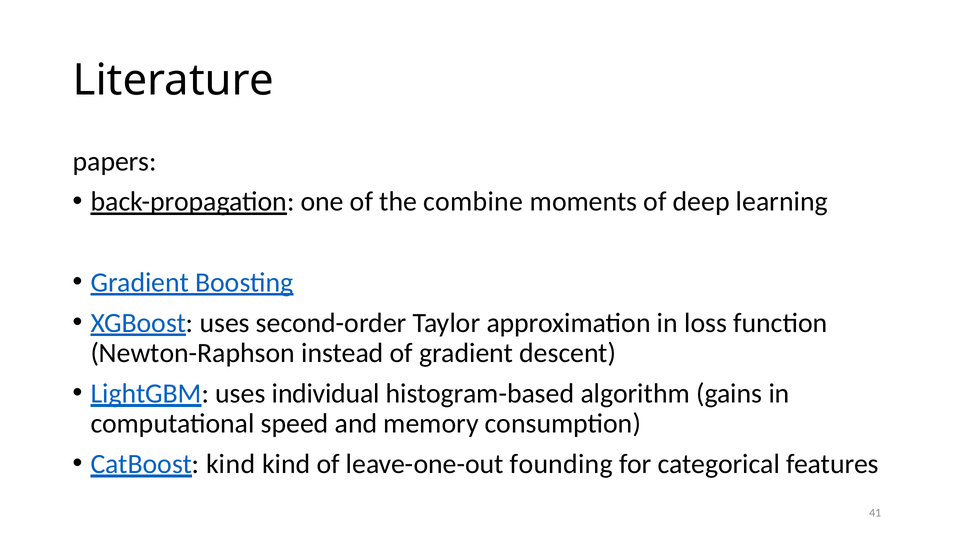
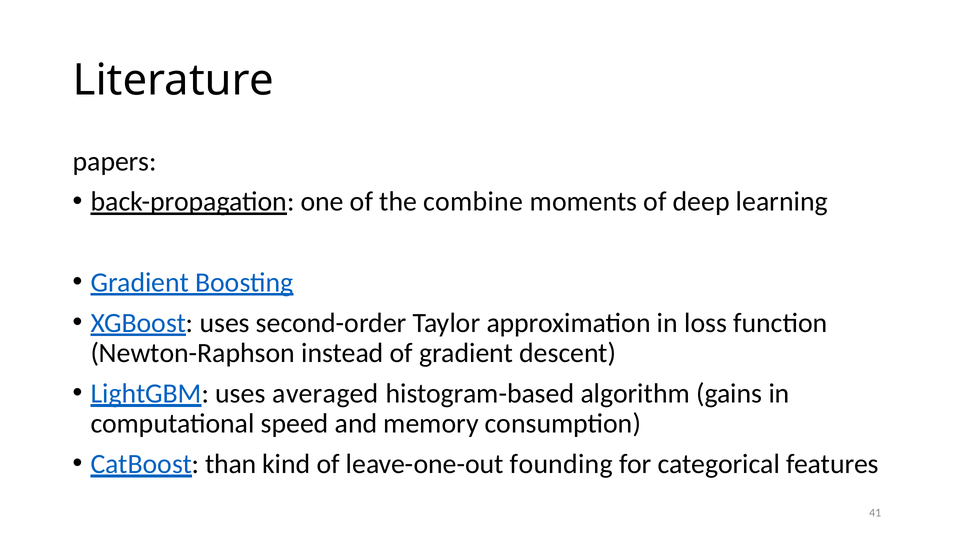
individual: individual -> averaged
CatBoost kind: kind -> than
